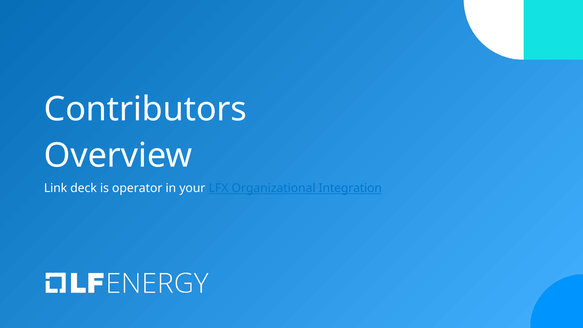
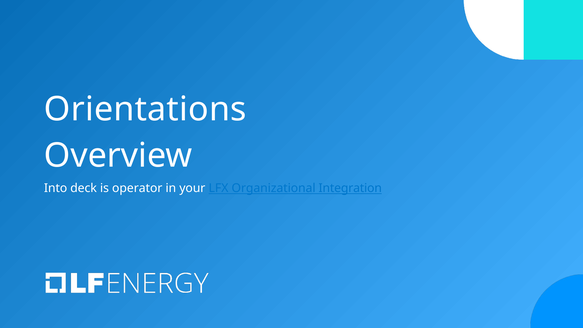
Contributors: Contributors -> Orientations
Link: Link -> Into
